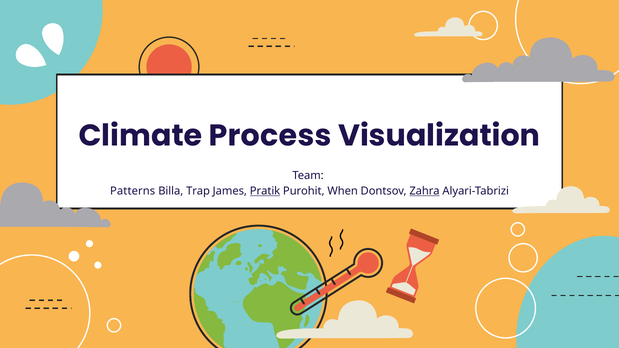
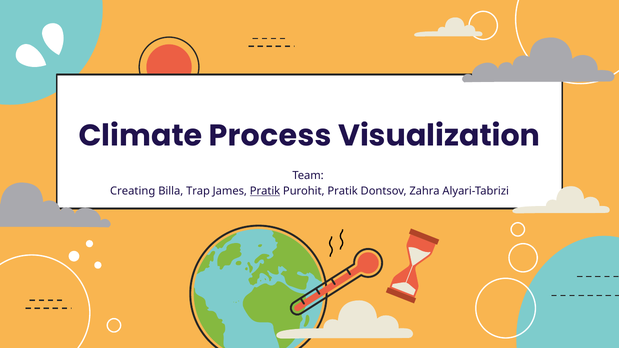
Patterns: Patterns -> Creating
Purohit When: When -> Pratik
Zahra underline: present -> none
